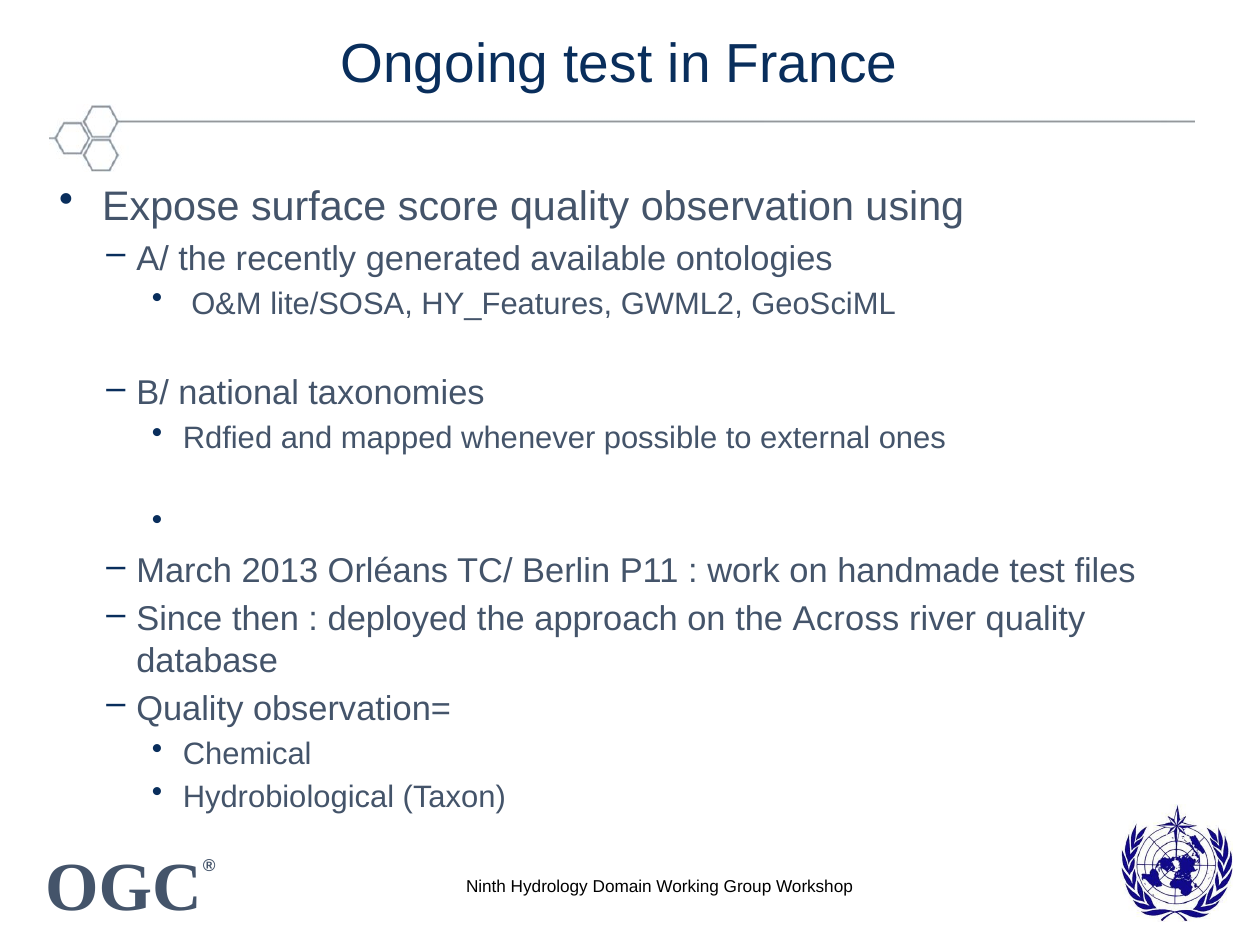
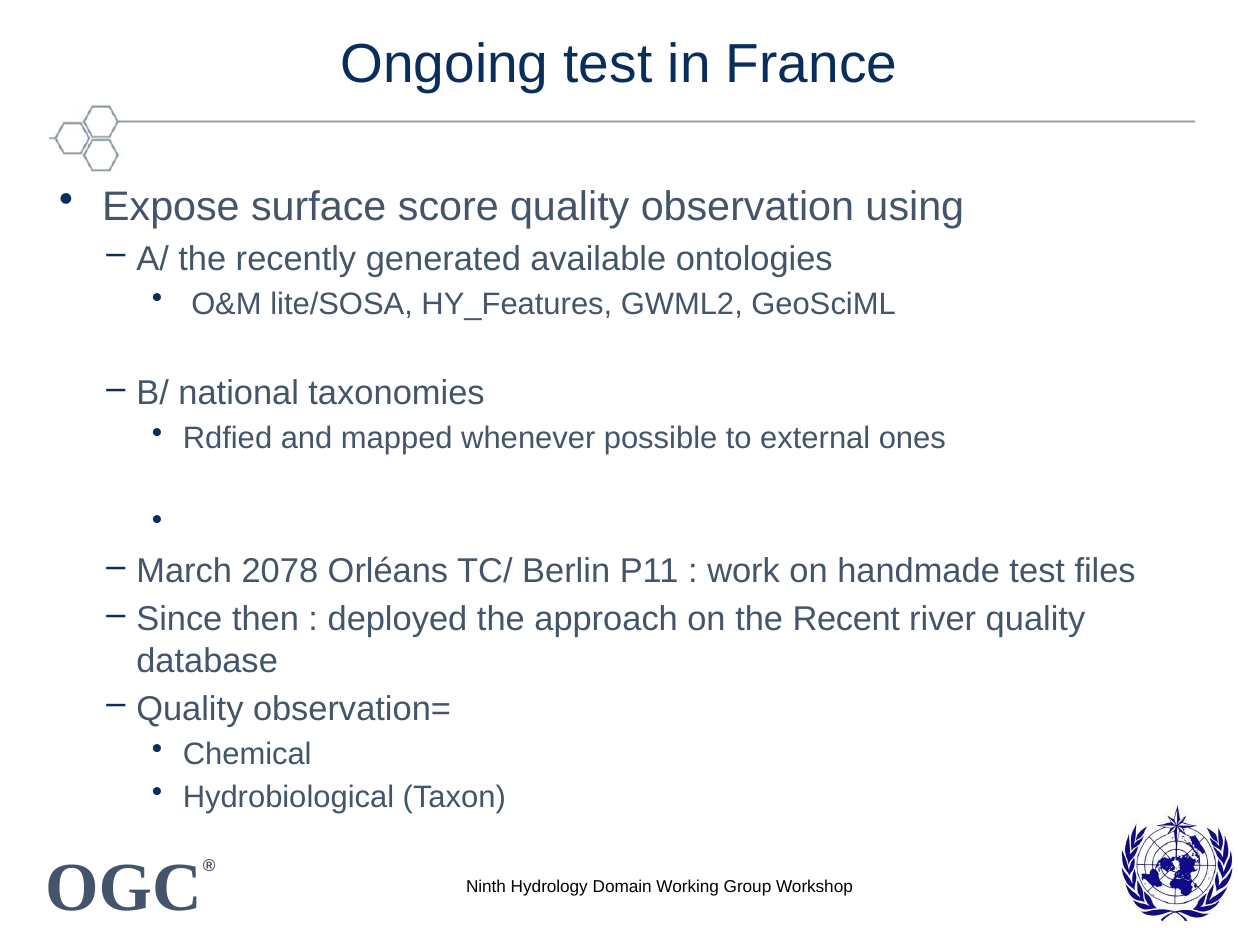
2013: 2013 -> 2078
Across: Across -> Recent
